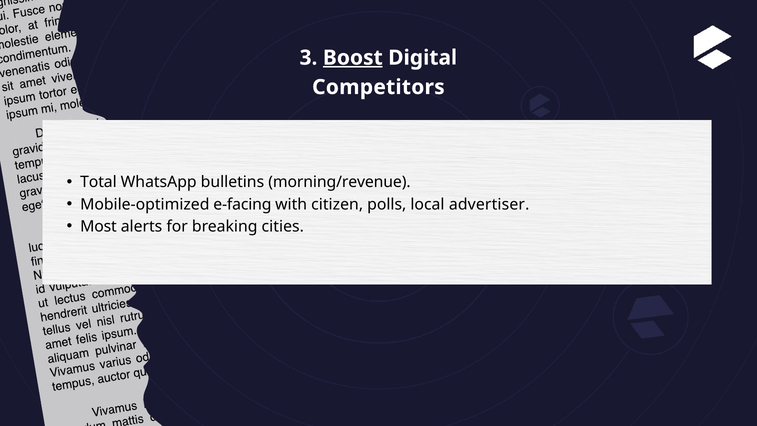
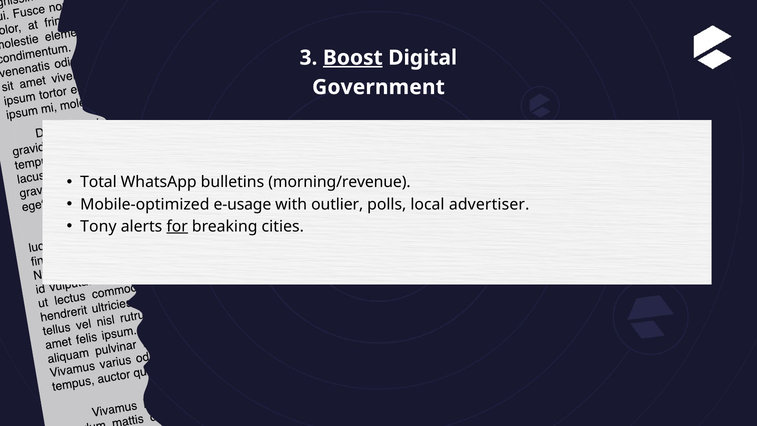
Competitors: Competitors -> Government
e-facing: e-facing -> e-usage
citizen: citizen -> outlier
Most: Most -> Tony
for underline: none -> present
